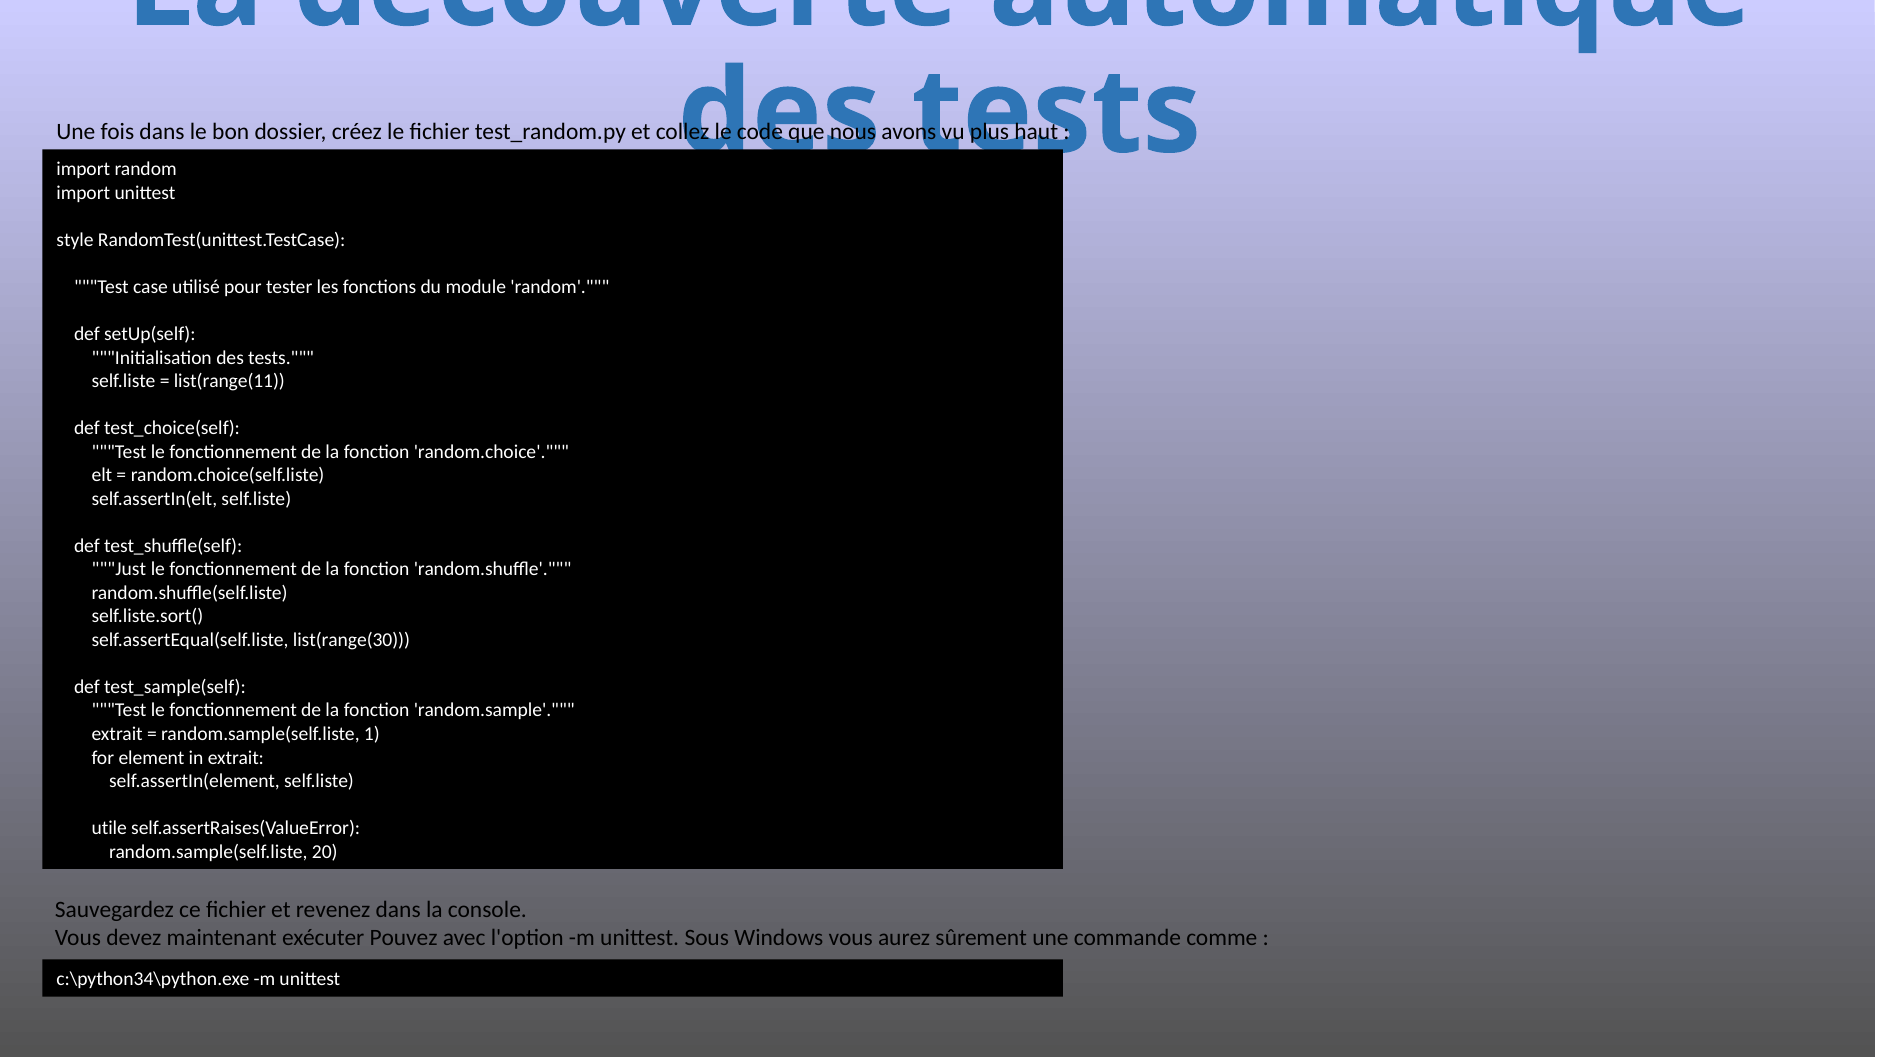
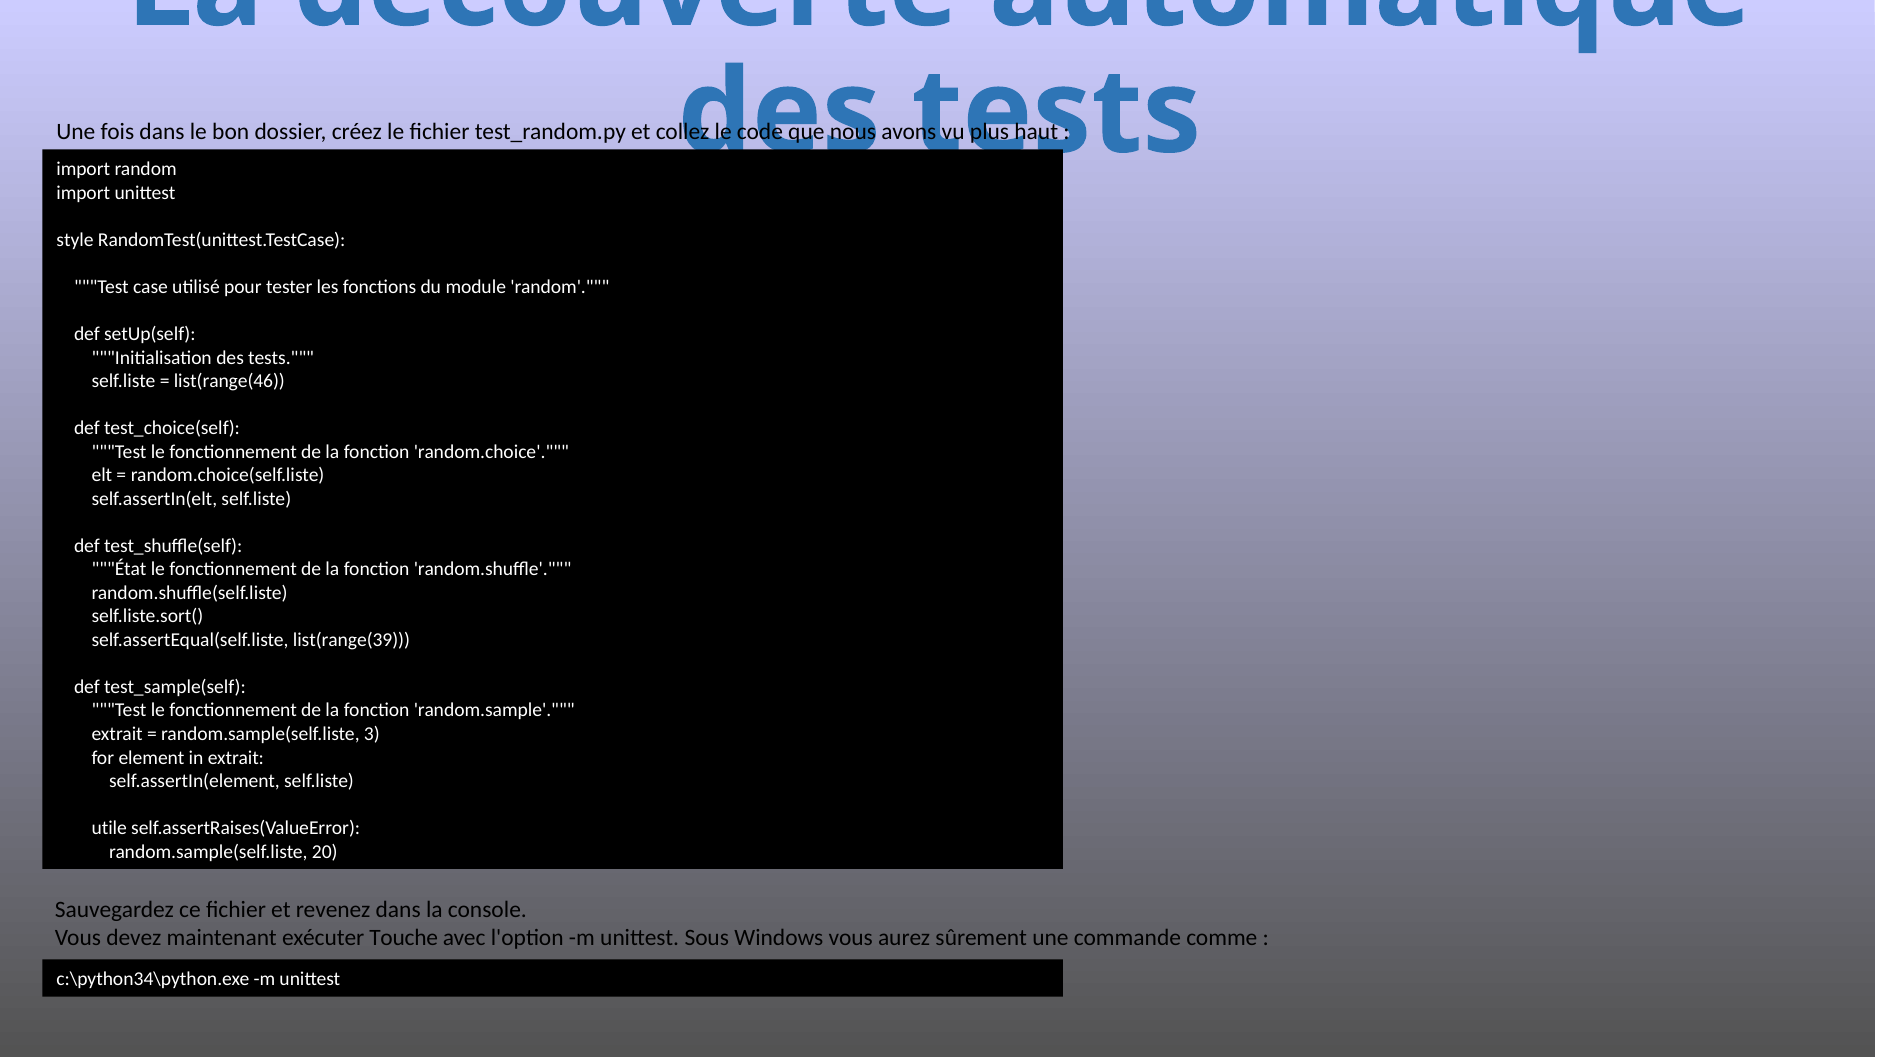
list(range(11: list(range(11 -> list(range(46
Just: Just -> État
list(range(30: list(range(30 -> list(range(39
1: 1 -> 3
Pouvez: Pouvez -> Touche
